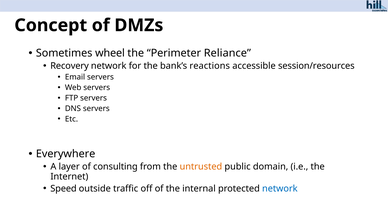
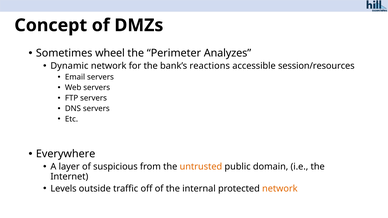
Reliance: Reliance -> Analyzes
Recovery: Recovery -> Dynamic
consulting: consulting -> suspicious
Speed: Speed -> Levels
network at (280, 189) colour: blue -> orange
